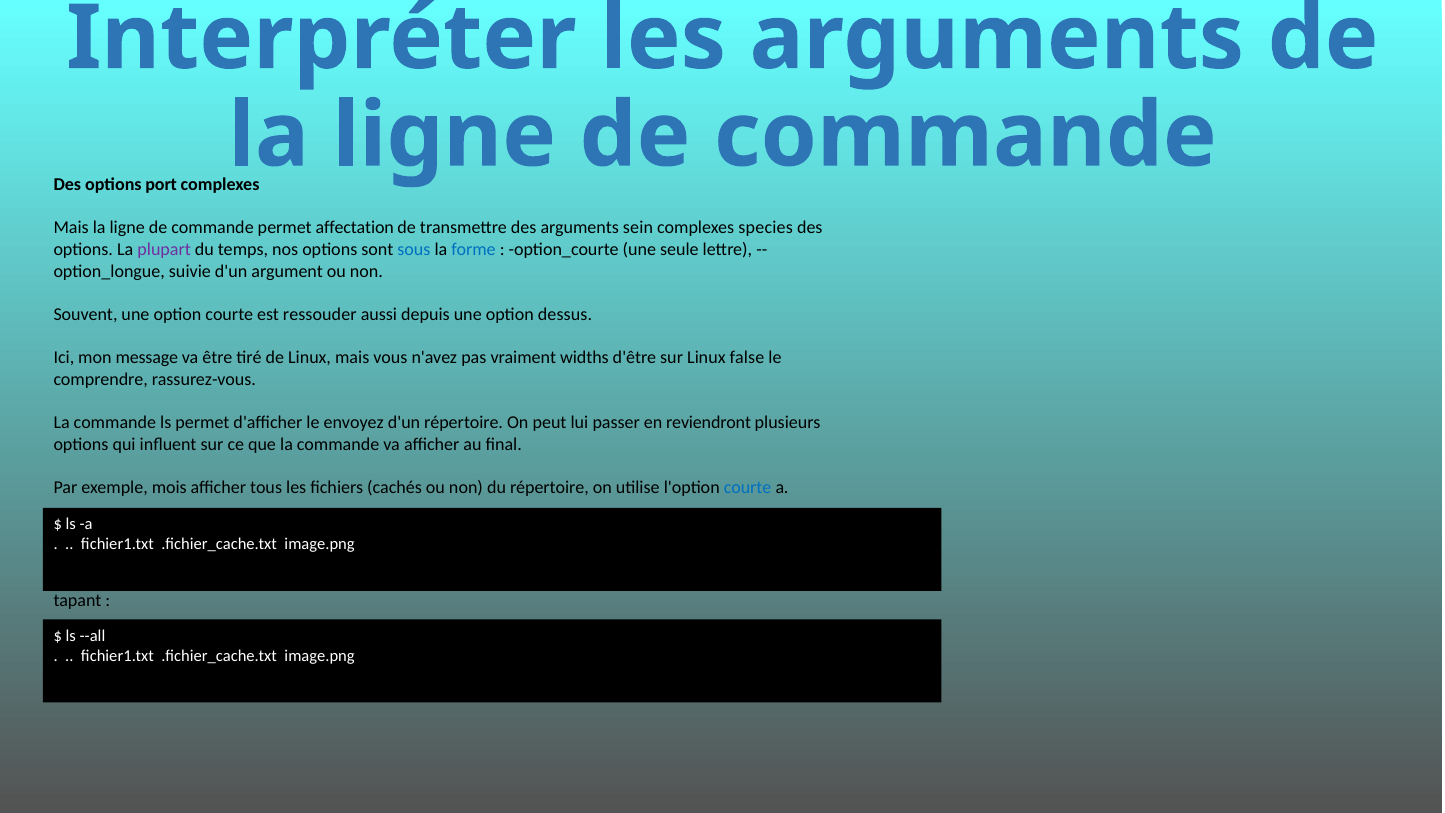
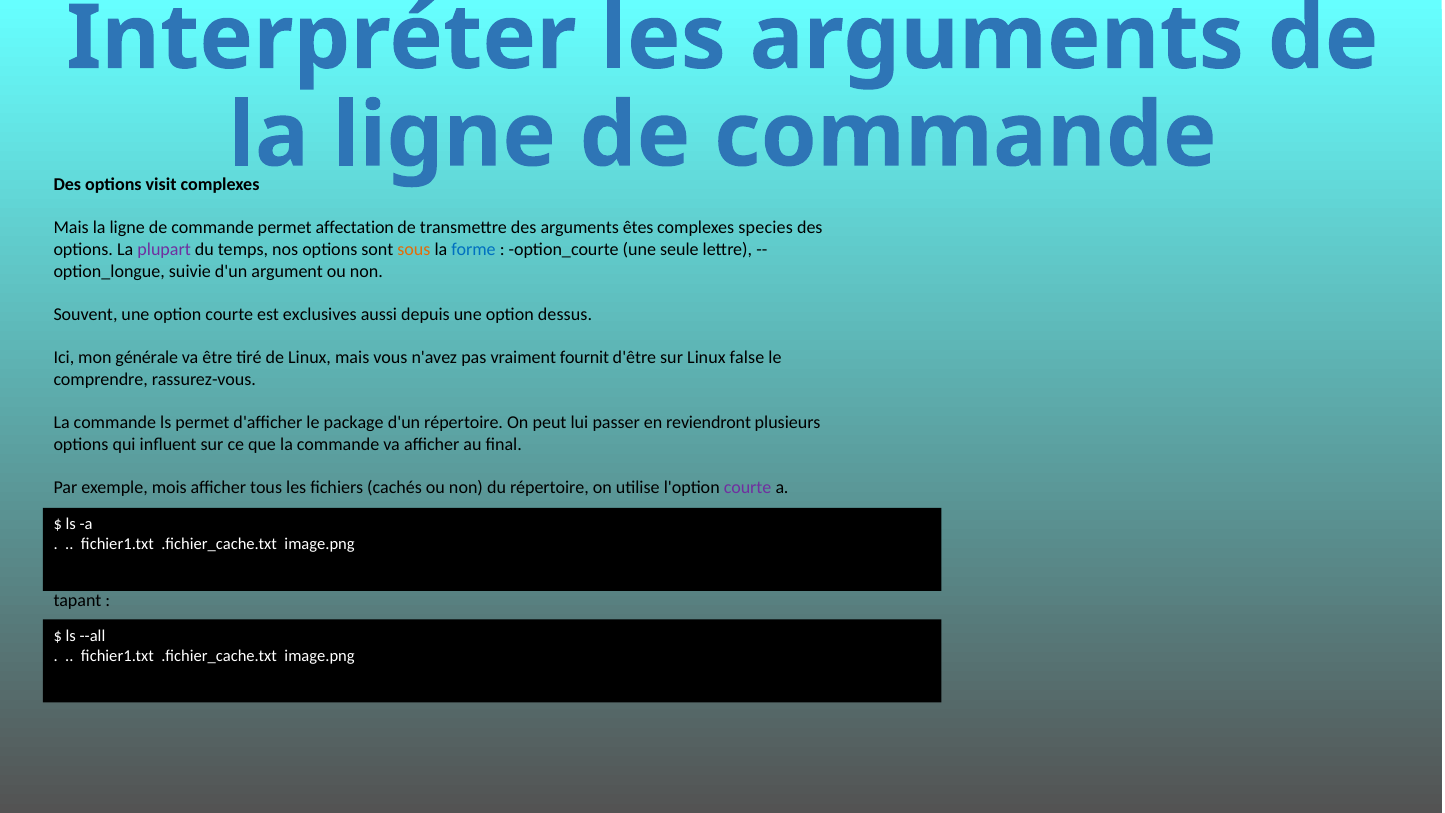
port: port -> visit
sein: sein -> êtes
sous colour: blue -> orange
ressouder: ressouder -> exclusives
message: message -> générale
widths: widths -> fournit
envoyez: envoyez -> package
courte at (748, 488) colour: blue -> purple
